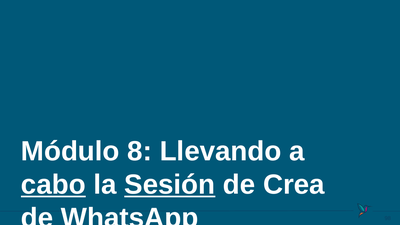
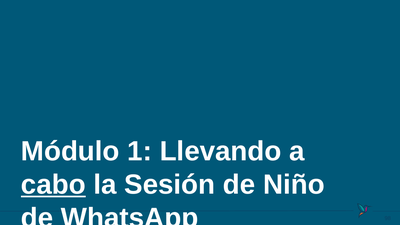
8: 8 -> 1
Sesión underline: present -> none
Crea: Crea -> Niño
